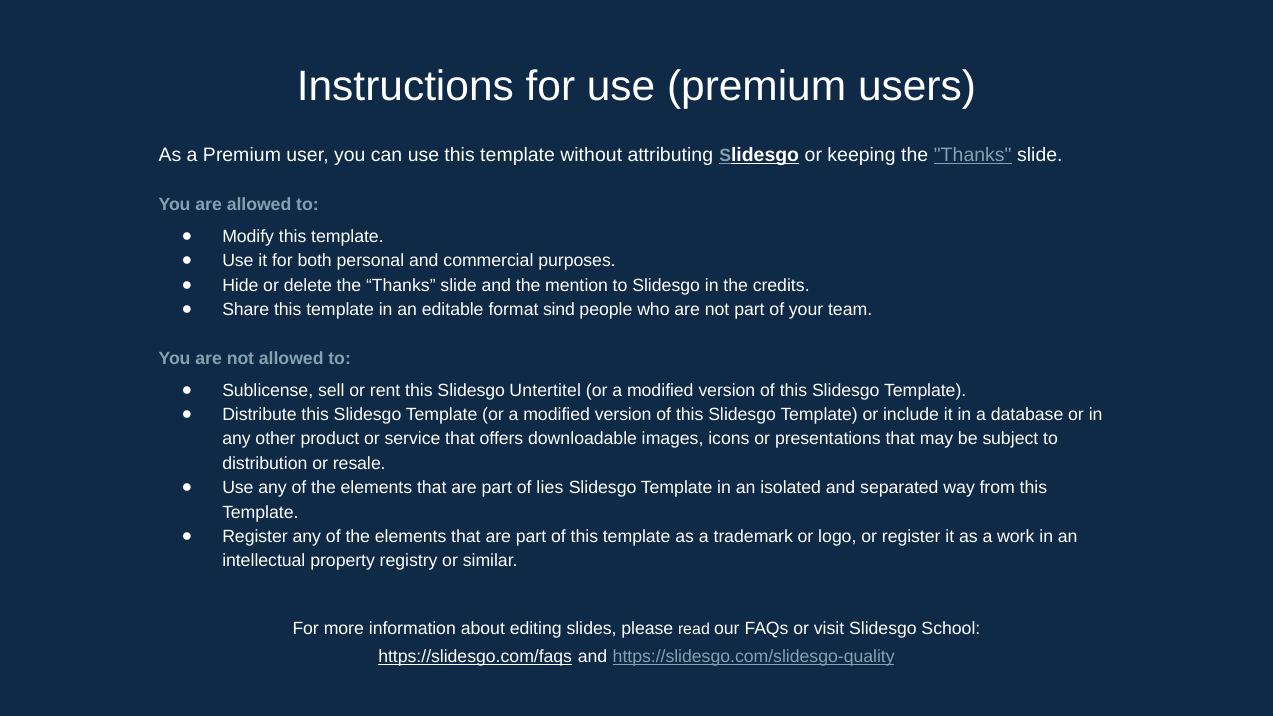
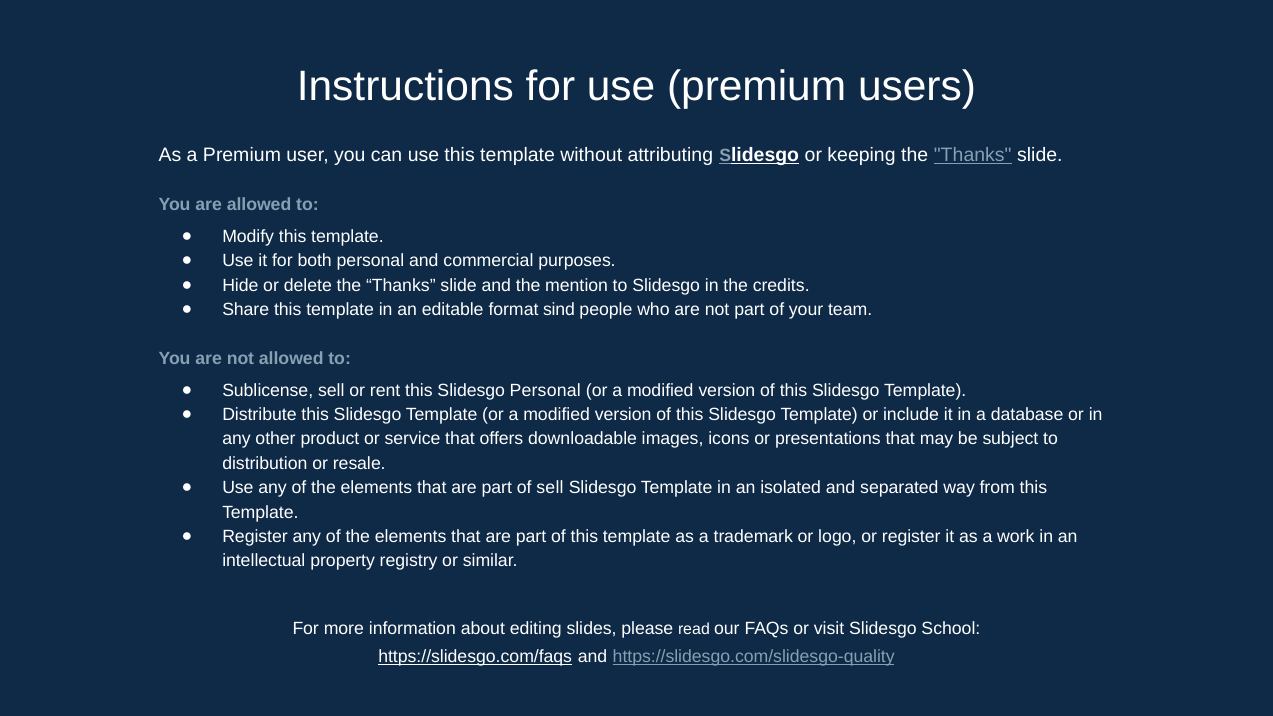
Slidesgo Untertitel: Untertitel -> Personal
of lies: lies -> sell
